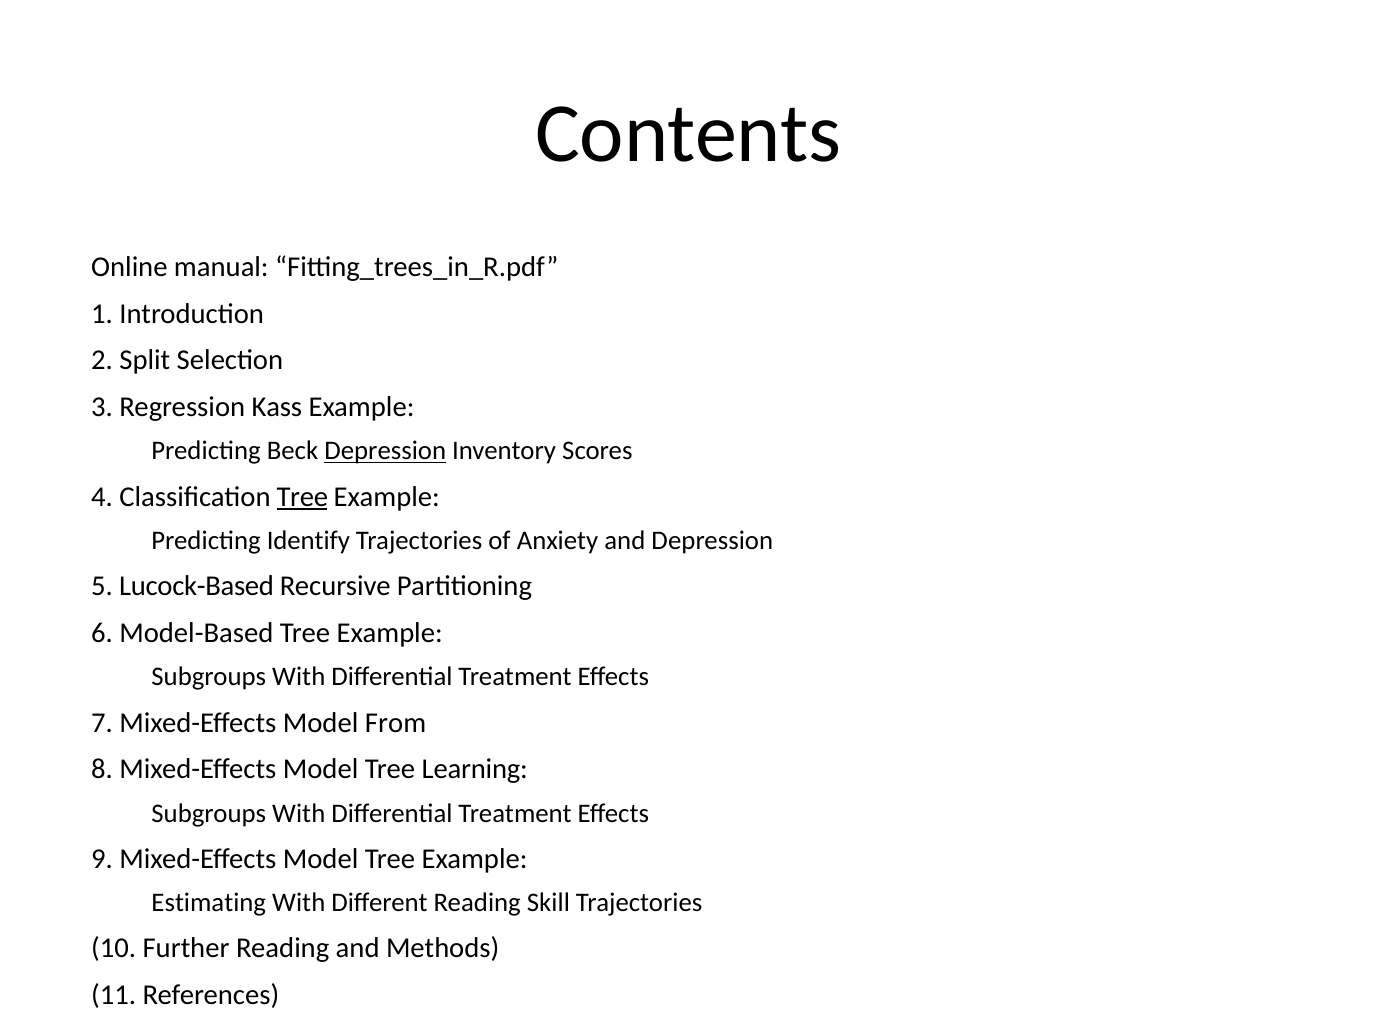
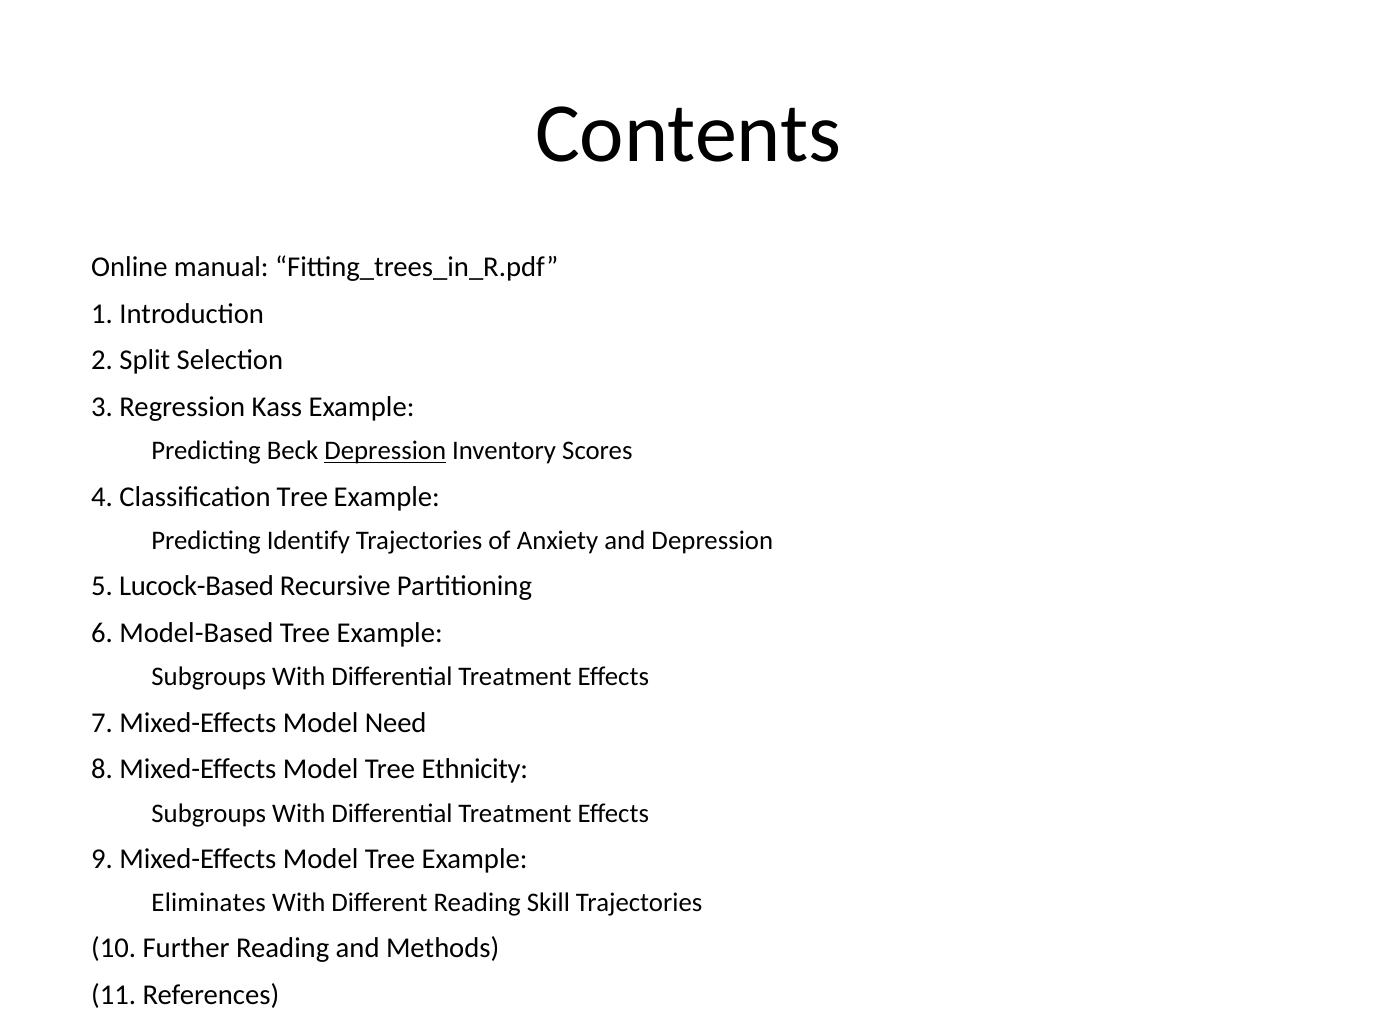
Tree at (302, 497) underline: present -> none
From: From -> Need
Learning: Learning -> Ethnicity
Estimating: Estimating -> Eliminates
